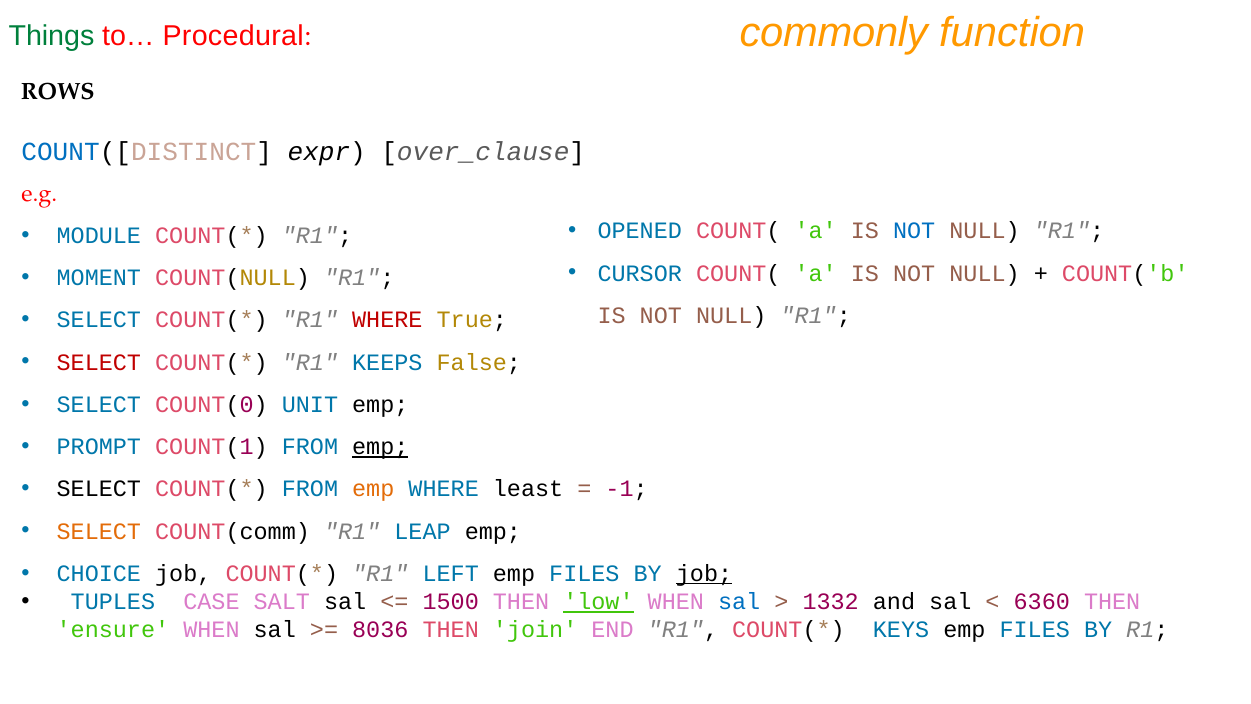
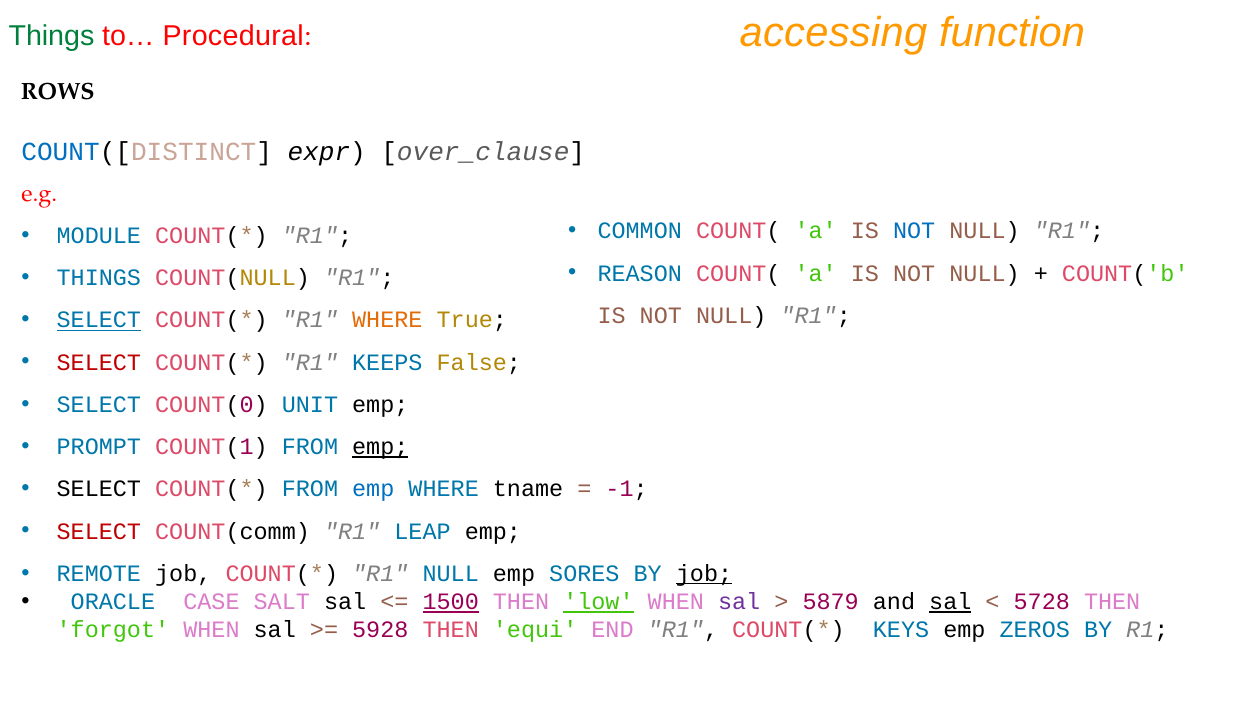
commonly: commonly -> accessing
OPENED: OPENED -> COMMON
CURSOR: CURSOR -> REASON
MOMENT at (99, 278): MOMENT -> THINGS
SELECT at (99, 320) underline: none -> present
WHERE at (387, 320) colour: red -> orange
emp at (373, 489) colour: orange -> blue
least: least -> tname
SELECT at (99, 531) colour: orange -> red
CHOICE: CHOICE -> REMOTE
R1 LEFT: LEFT -> NULL
FILES at (584, 573): FILES -> SORES
TUPLES: TUPLES -> ORACLE
1500 underline: none -> present
sal at (739, 601) colour: blue -> purple
1332: 1332 -> 5879
sal at (950, 601) underline: none -> present
6360: 6360 -> 5728
ensure: ensure -> forgot
8036: 8036 -> 5928
join: join -> equi
FILES at (1035, 630): FILES -> ZEROS
